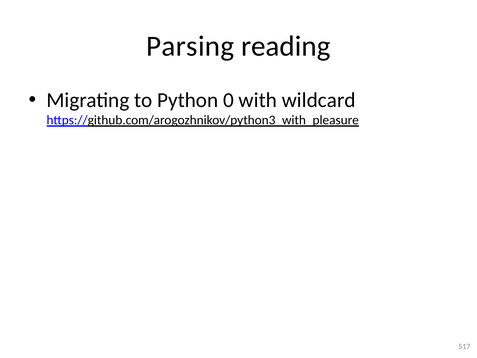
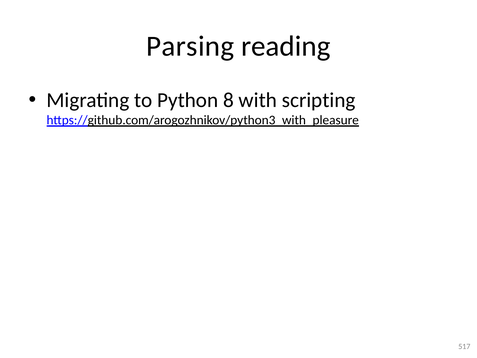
0: 0 -> 8
wildcard: wildcard -> scripting
